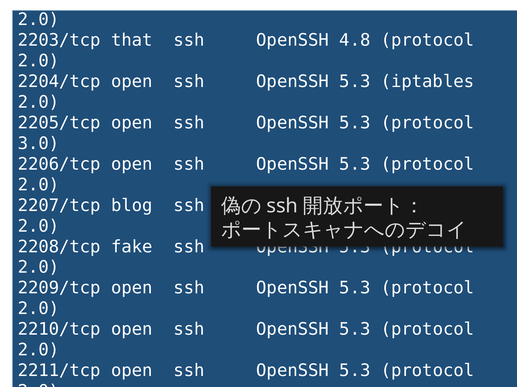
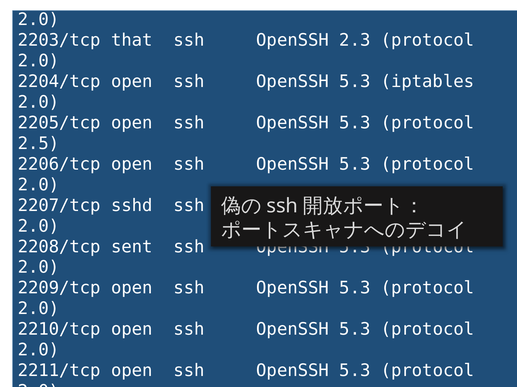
4.8: 4.8 -> 2.3
3.0: 3.0 -> 2.5
blog: blog -> sshd
fake: fake -> sent
